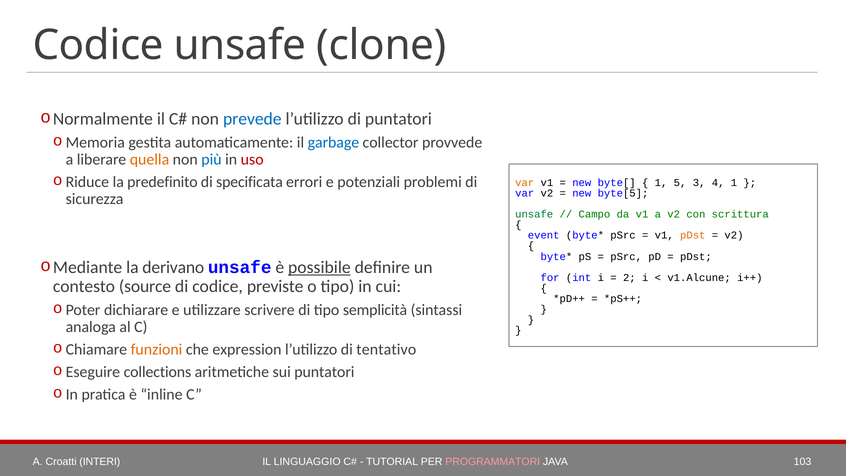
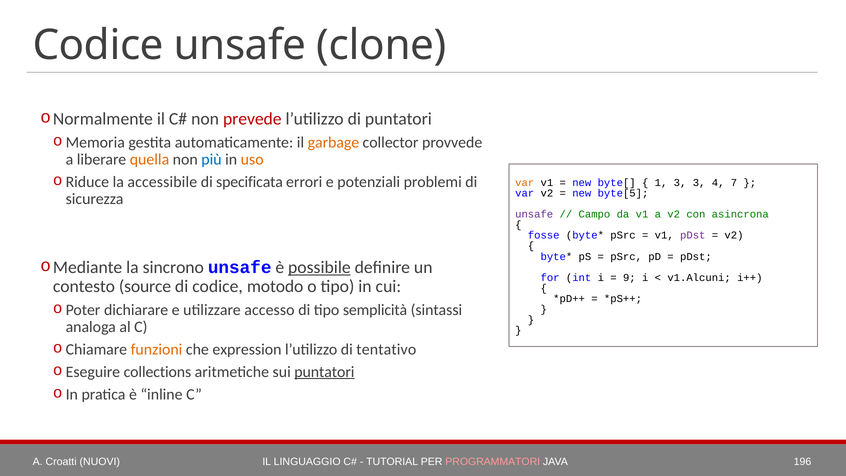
prevede colour: blue -> red
garbage colour: blue -> orange
uso colour: red -> orange
predefinito: predefinito -> accessibile
1 5: 5 -> 3
4 1: 1 -> 7
unsafe at (534, 214) colour: green -> purple
scrittura: scrittura -> asincrona
event: event -> fosse
pDst at (693, 235) colour: orange -> purple
derivano: derivano -> sincrono
2: 2 -> 9
v1.Alcune: v1.Alcune -> v1.Alcuni
previste: previste -> motodo
scrivere: scrivere -> accesso
puntatori at (324, 372) underline: none -> present
INTERI: INTERI -> NUOVI
103: 103 -> 196
